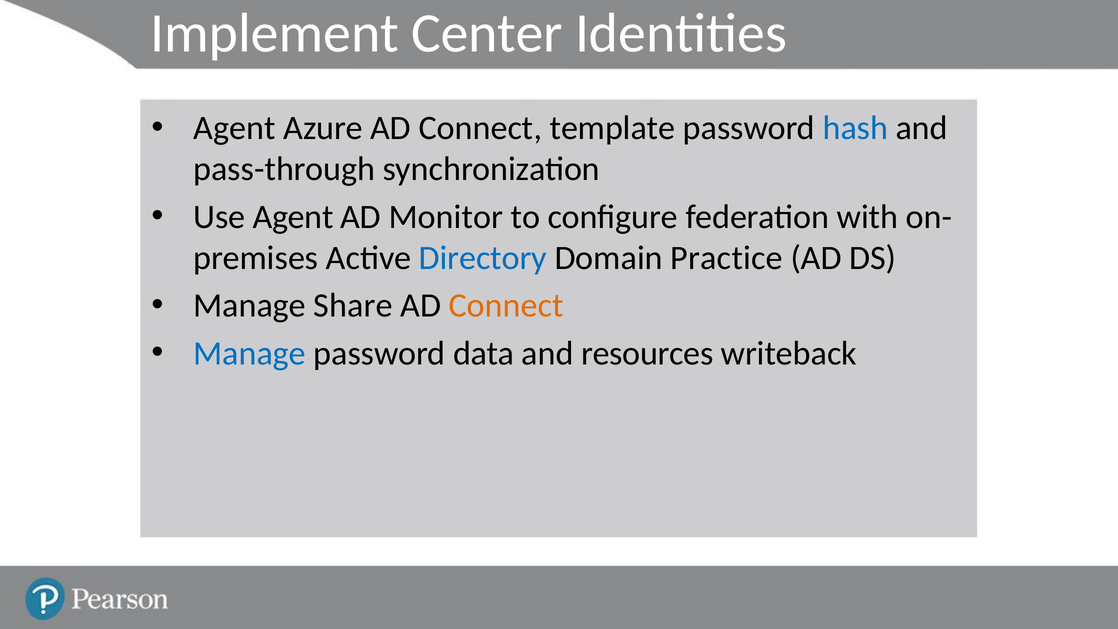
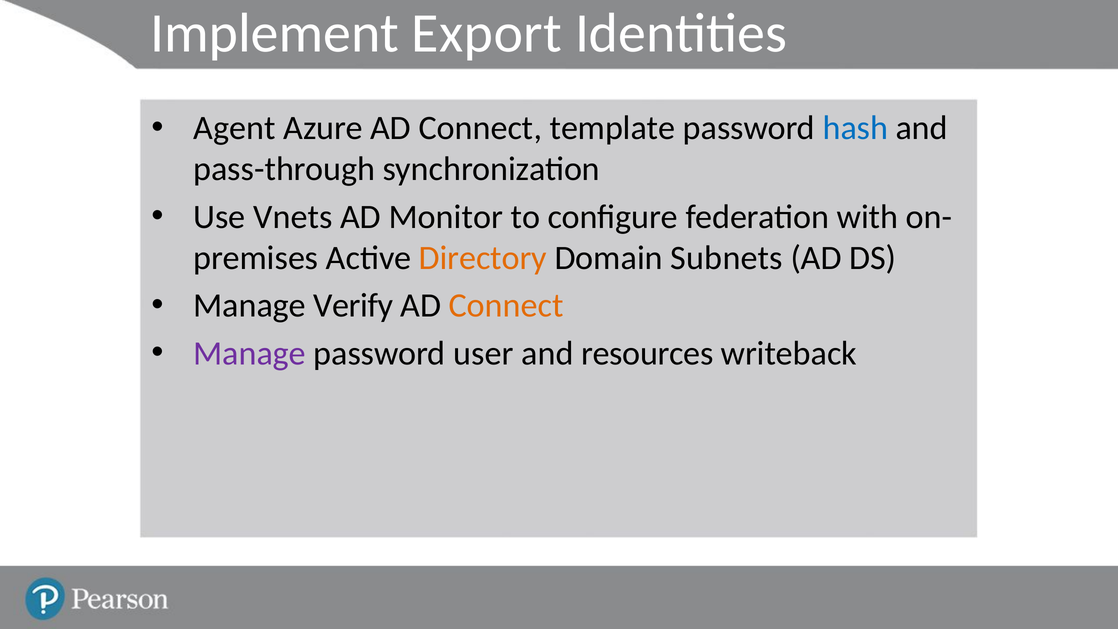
Center: Center -> Export
Use Agent: Agent -> Vnets
Directory colour: blue -> orange
Practice: Practice -> Subnets
Share: Share -> Verify
Manage at (250, 353) colour: blue -> purple
data: data -> user
